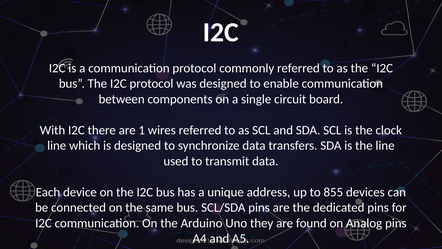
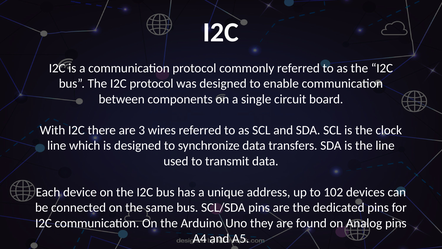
1: 1 -> 3
855: 855 -> 102
